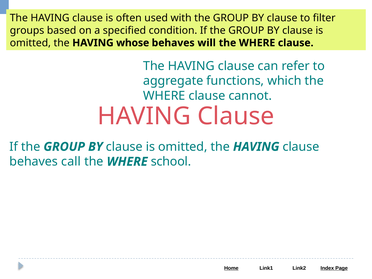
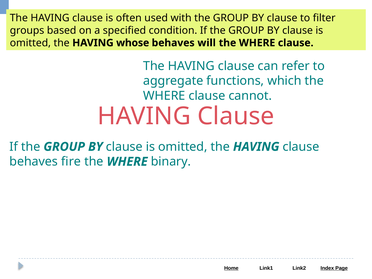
call: call -> fire
school: school -> binary
